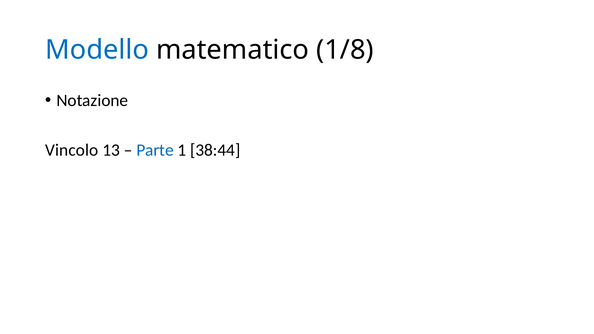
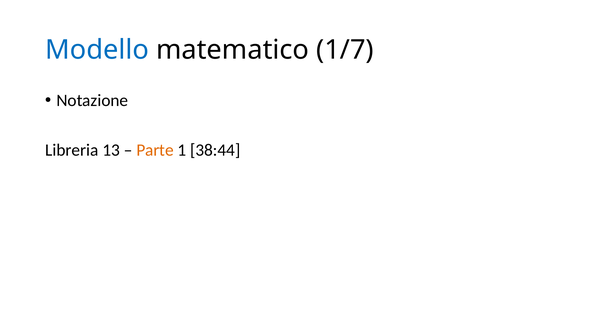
1/8: 1/8 -> 1/7
Vincolo: Vincolo -> Libreria
Parte colour: blue -> orange
